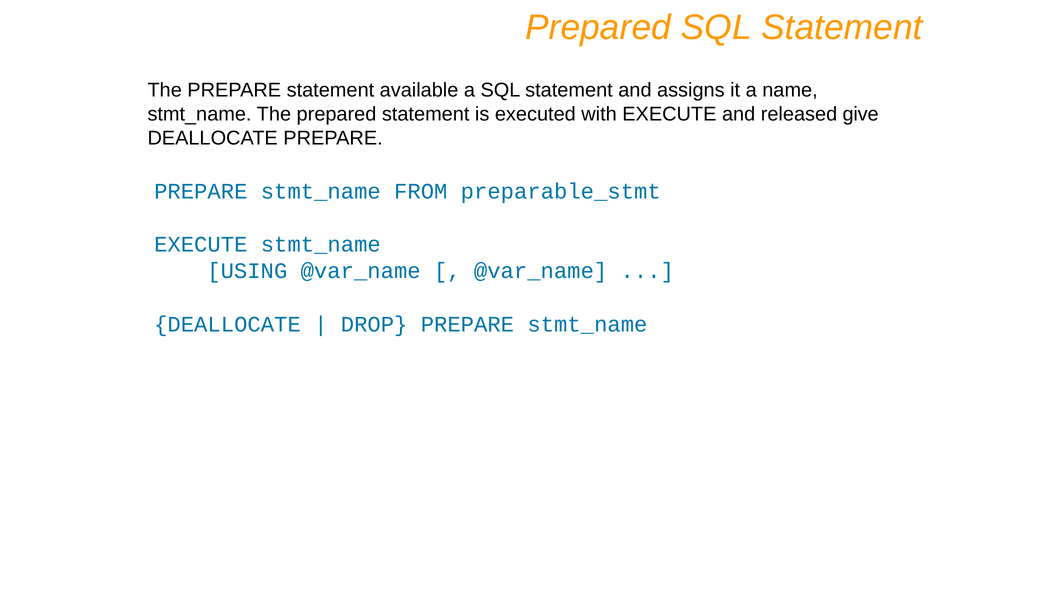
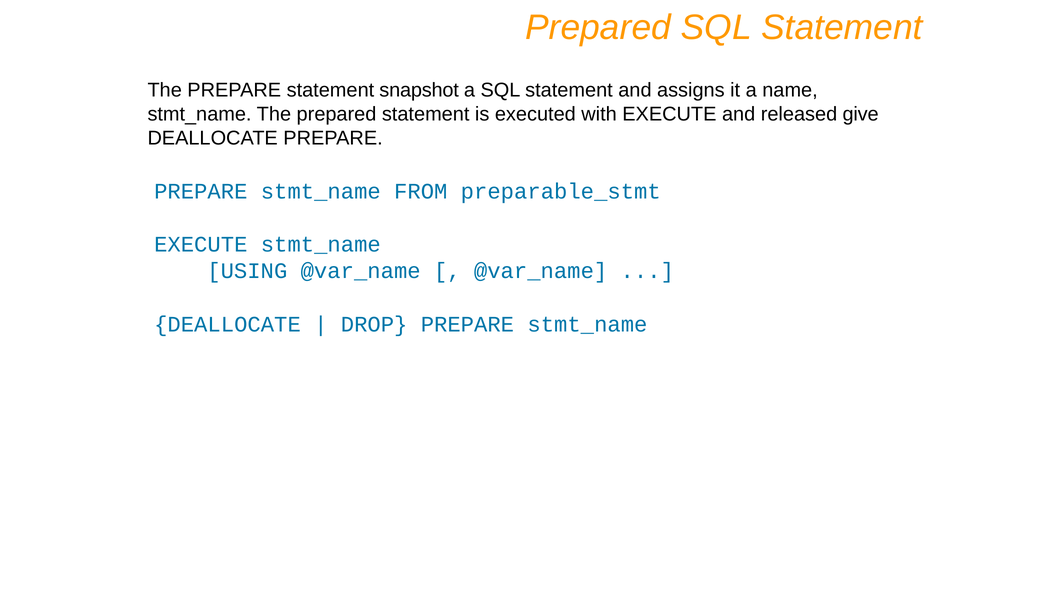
available: available -> snapshot
